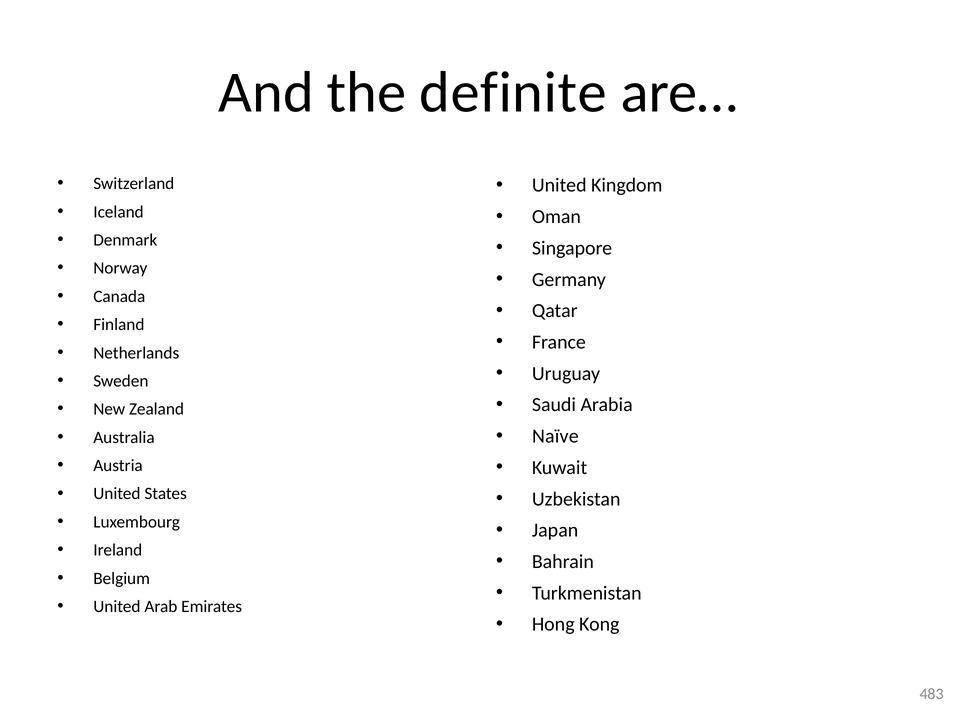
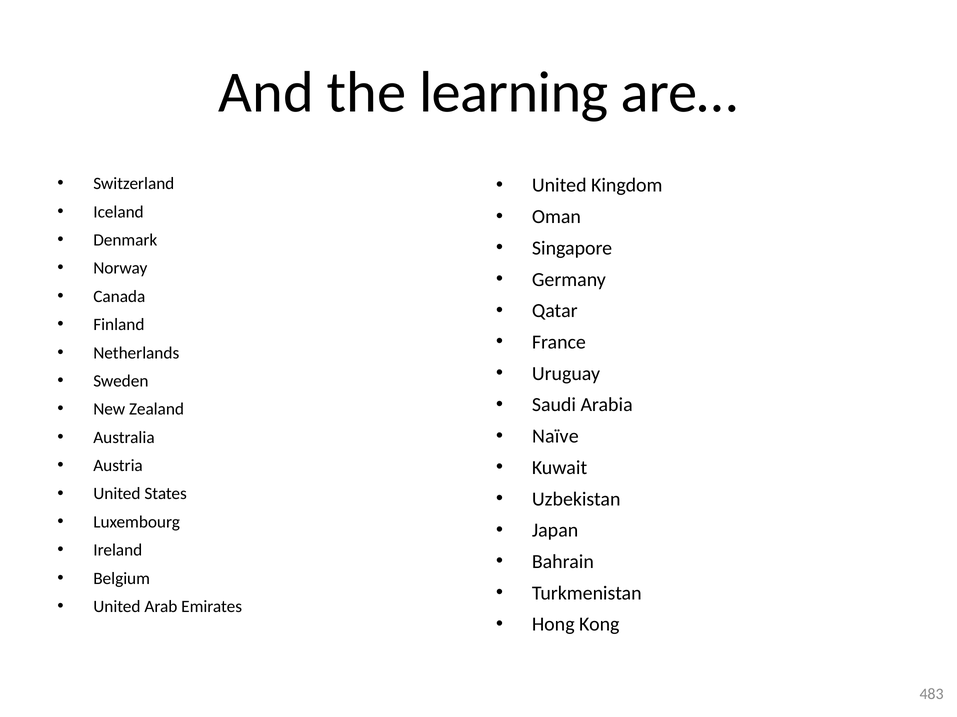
definite: definite -> learning
